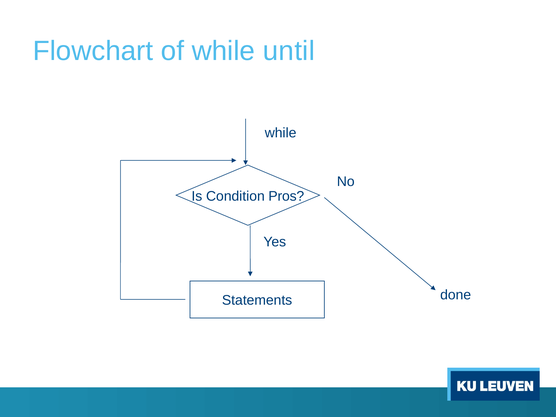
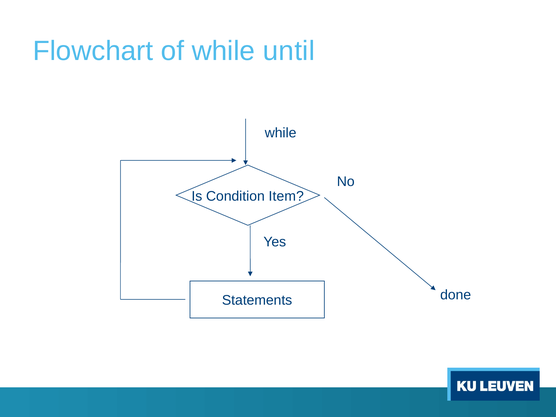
Pros: Pros -> Item
